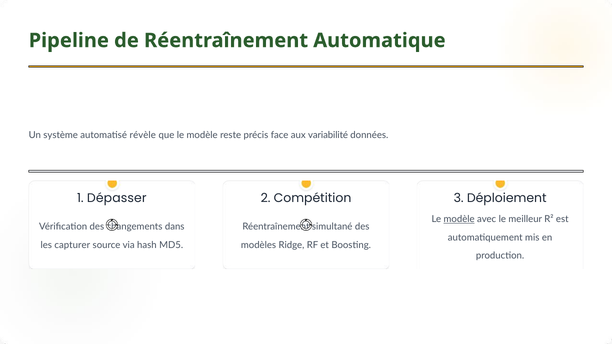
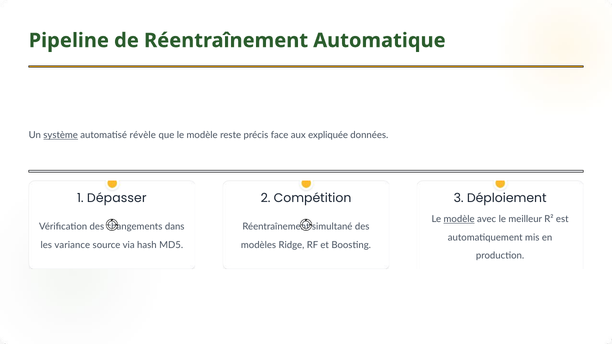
système underline: none -> present
variabilité: variabilité -> expliquée
capturer: capturer -> variance
